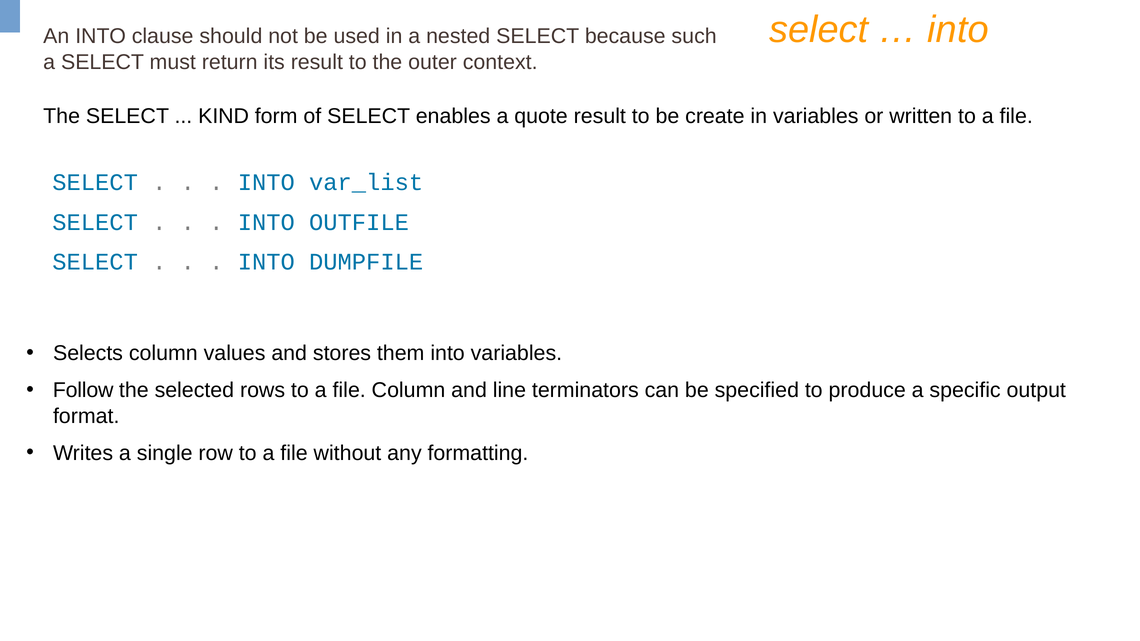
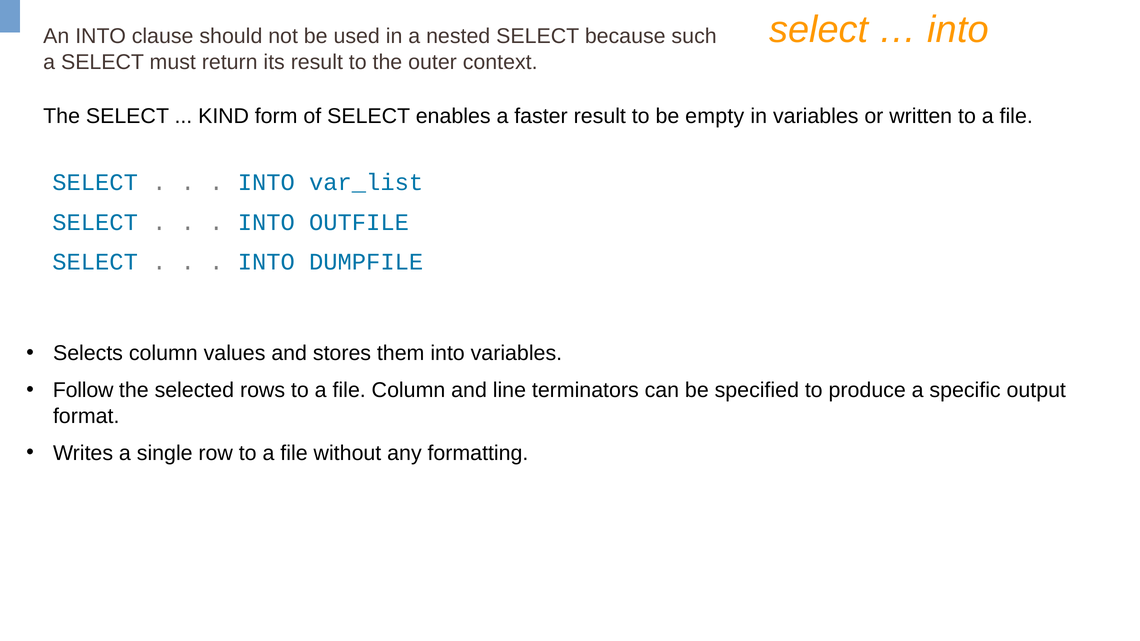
quote: quote -> faster
create: create -> empty
